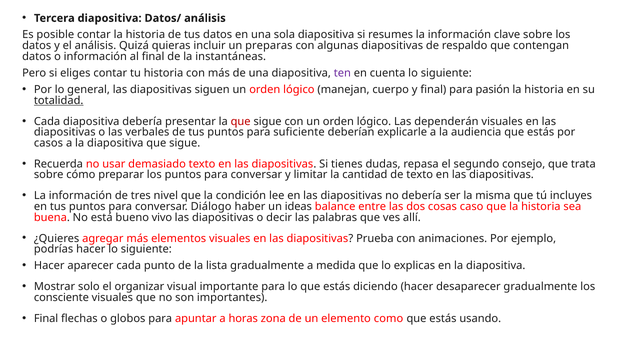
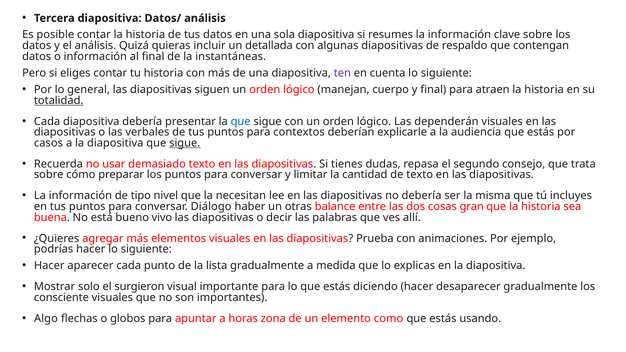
preparas: preparas -> detallada
pasión: pasión -> atraen
que at (241, 121) colour: red -> blue
suficiente: suficiente -> contextos
sigue at (185, 143) underline: none -> present
tres: tres -> tipo
condición: condición -> necesitan
ideas: ideas -> otras
caso: caso -> gran
organizar: organizar -> surgieron
Final at (46, 319): Final -> Algo
